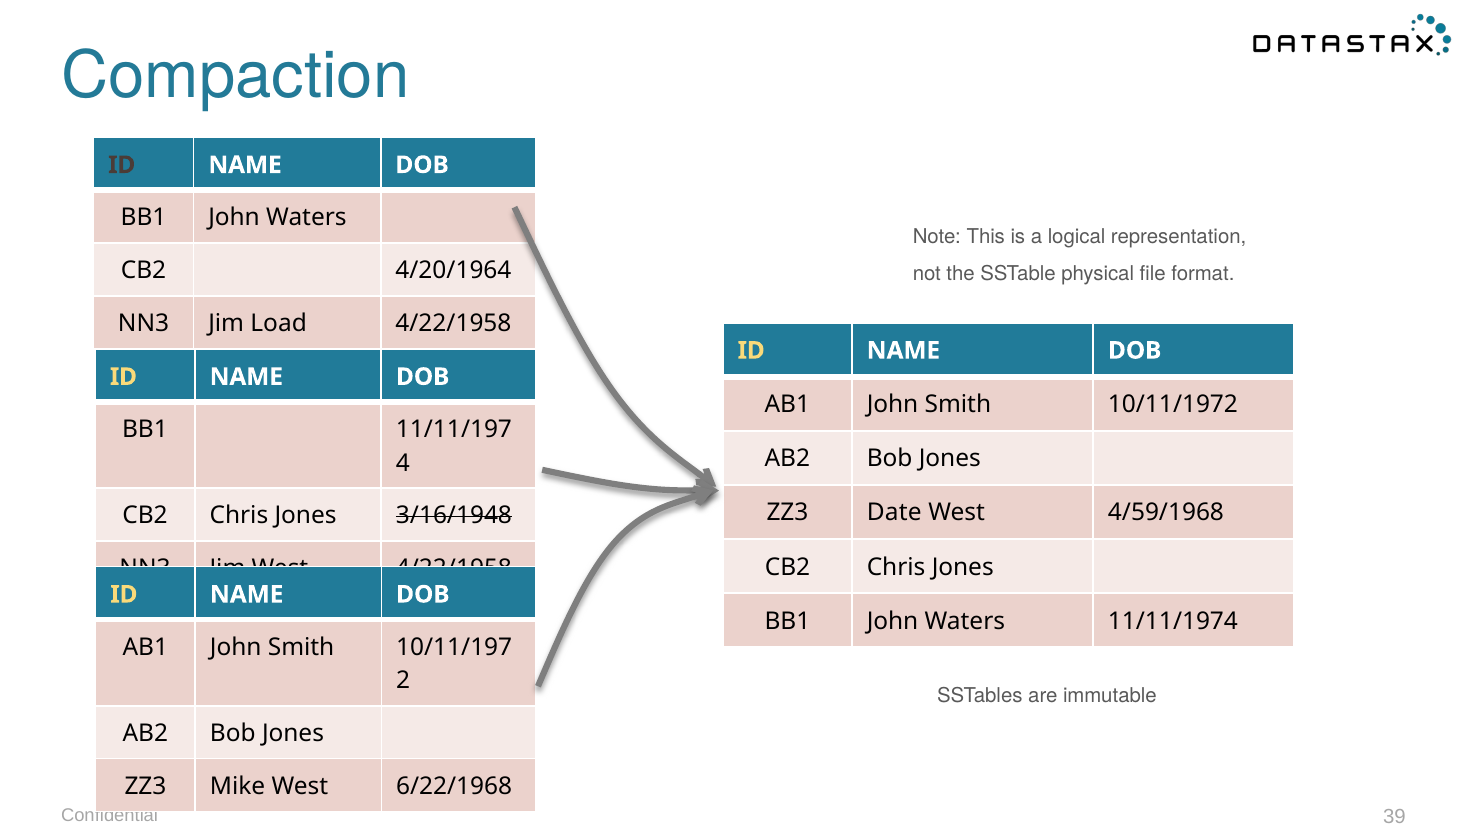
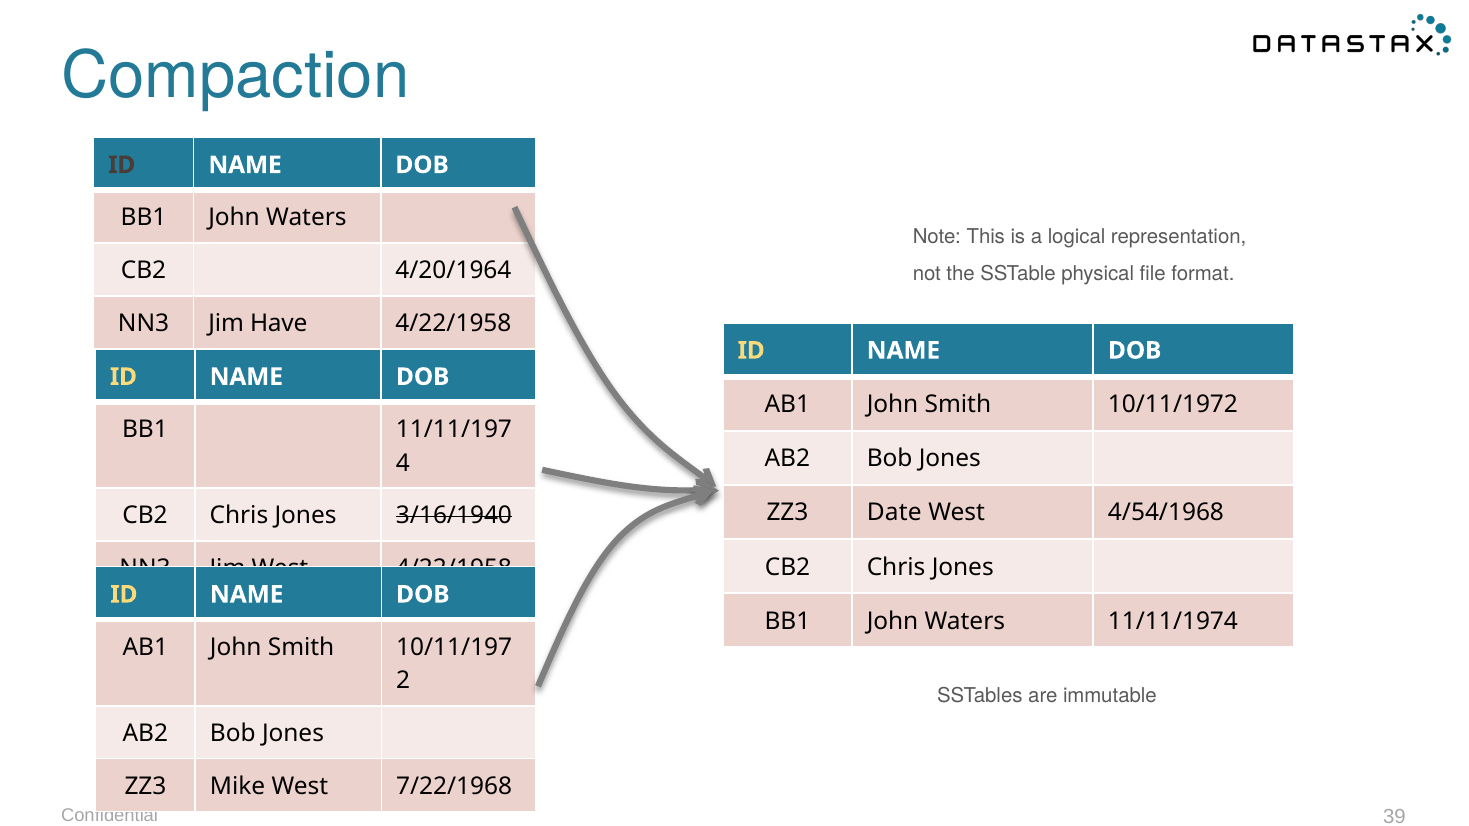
Load: Load -> Have
4/59/1968: 4/59/1968 -> 4/54/1968
3/16/1948: 3/16/1948 -> 3/16/1940
6/22/1968: 6/22/1968 -> 7/22/1968
